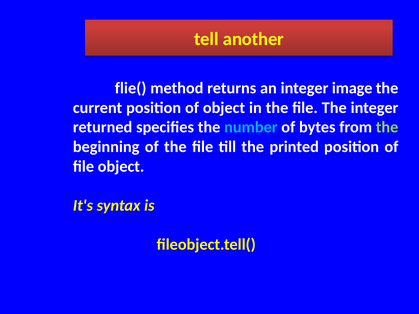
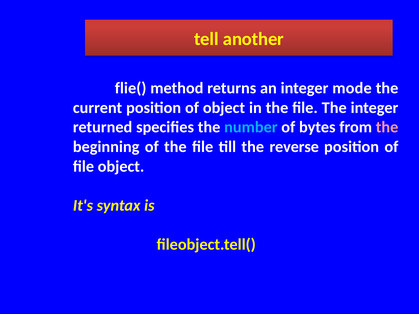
image: image -> mode
the at (387, 127) colour: light green -> pink
printed: printed -> reverse
